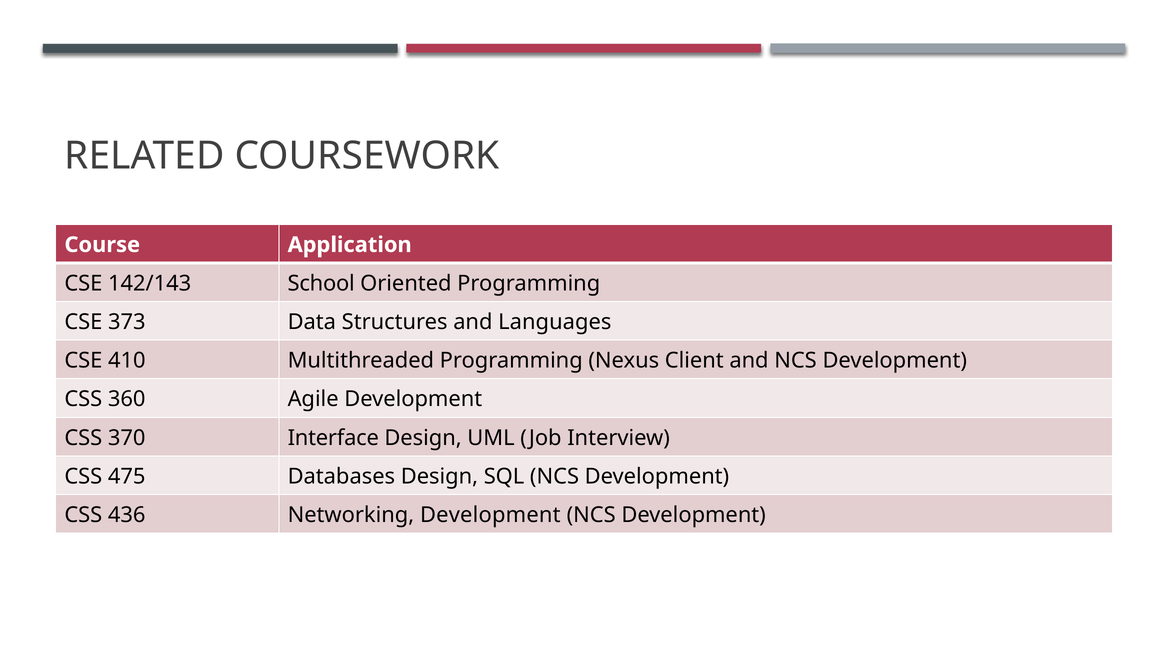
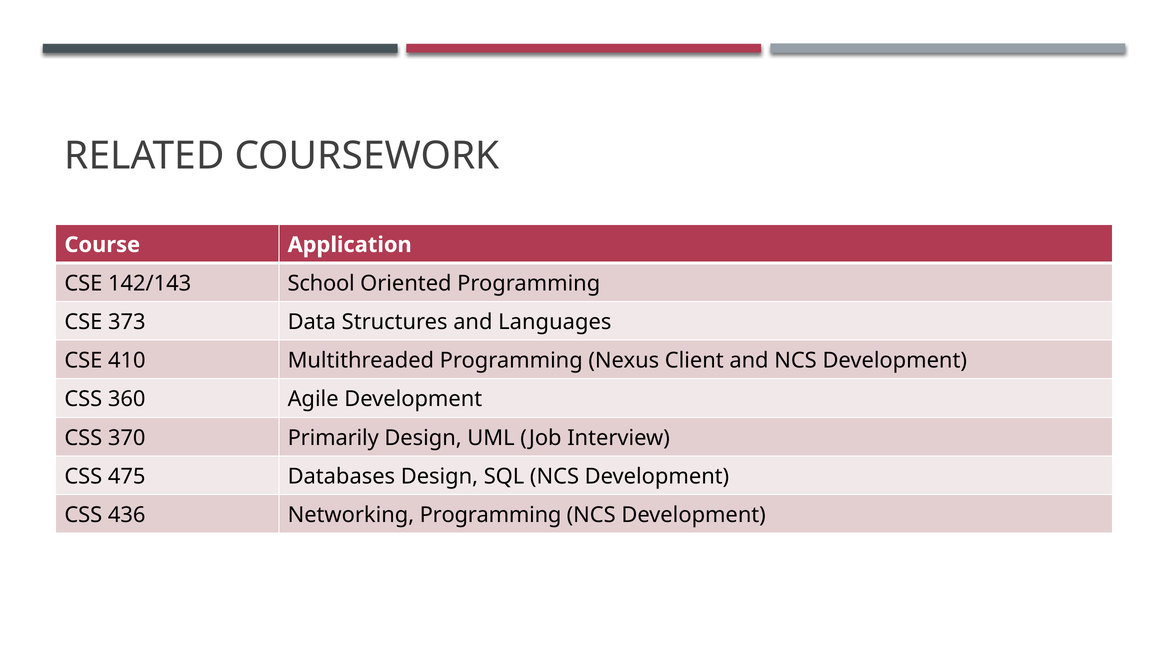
Interface: Interface -> Primarily
Networking Development: Development -> Programming
